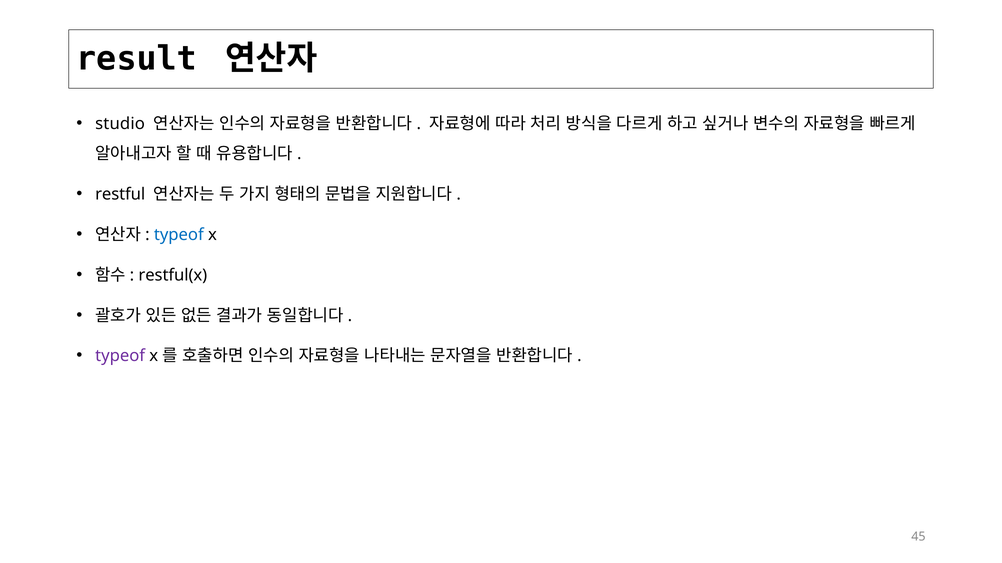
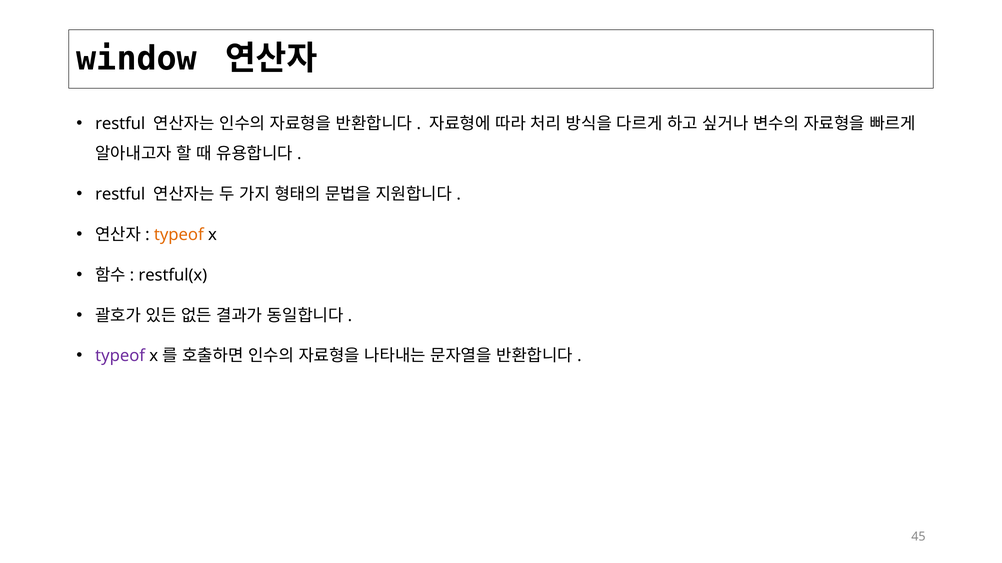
result: result -> window
studio at (120, 124): studio -> restful
typeof at (179, 235) colour: blue -> orange
